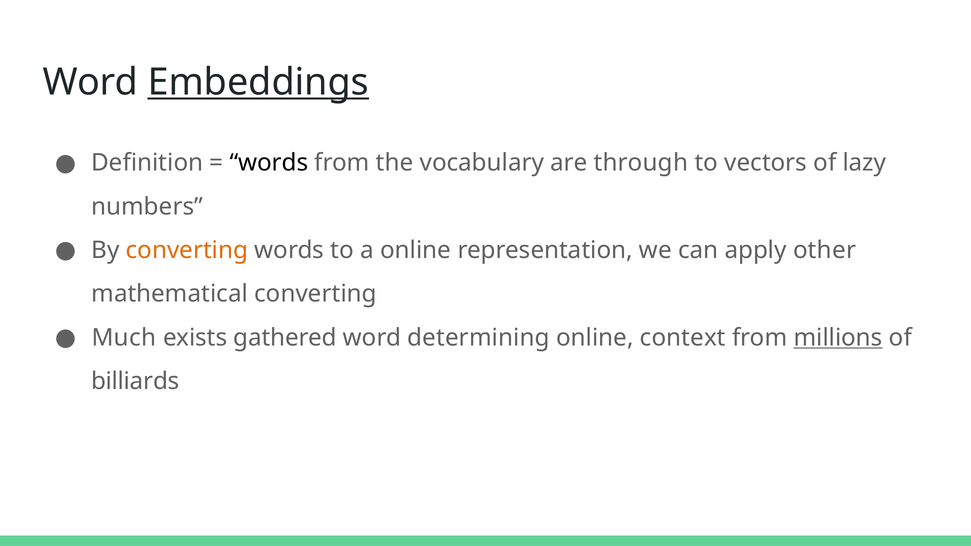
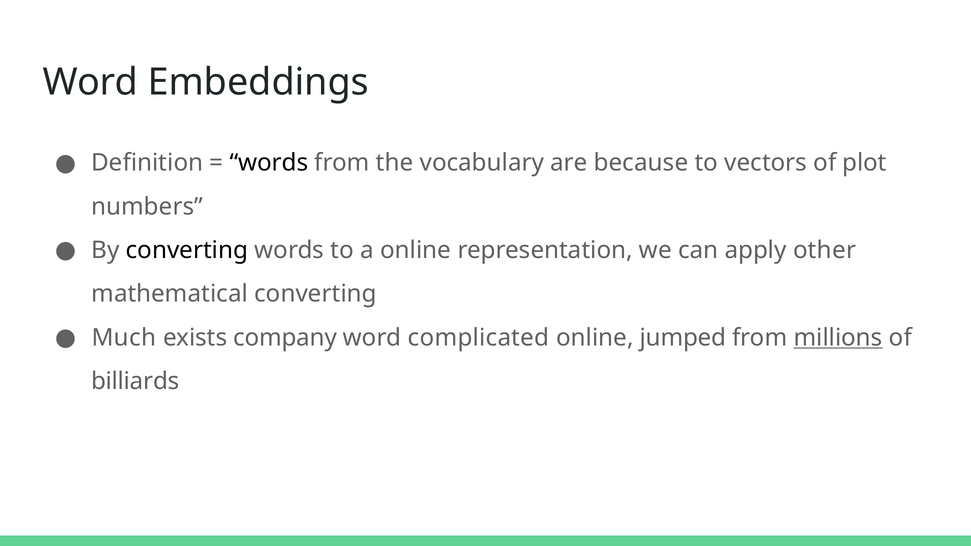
Embeddings underline: present -> none
through: through -> because
lazy: lazy -> plot
converting at (187, 250) colour: orange -> black
gathered: gathered -> company
determining: determining -> complicated
context: context -> jumped
